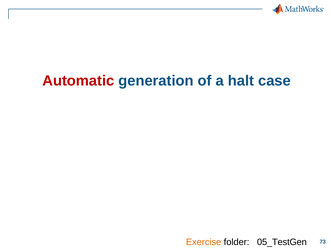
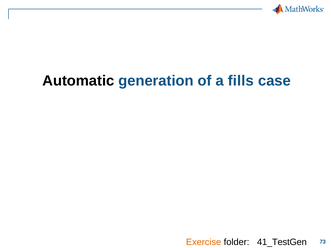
Automatic colour: red -> black
halt: halt -> fills
05_TestGen: 05_TestGen -> 41_TestGen
